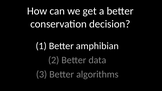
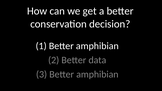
3 Better algorithms: algorithms -> amphibian
